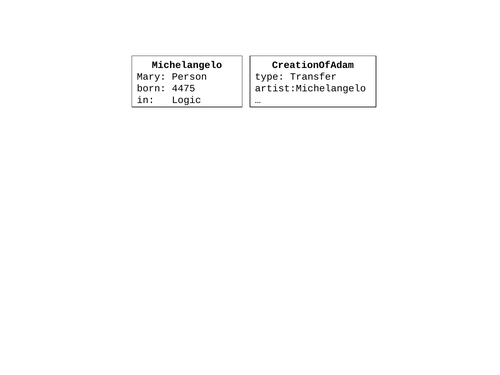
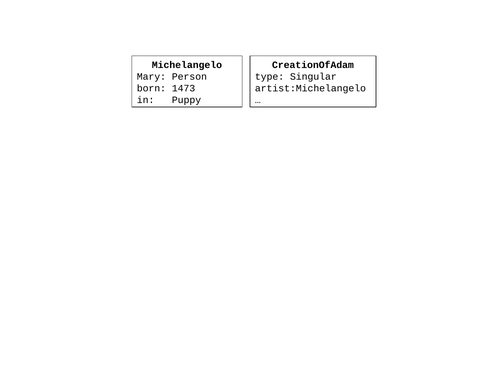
Transfer: Transfer -> Singular
4475: 4475 -> 1473
Logic: Logic -> Puppy
